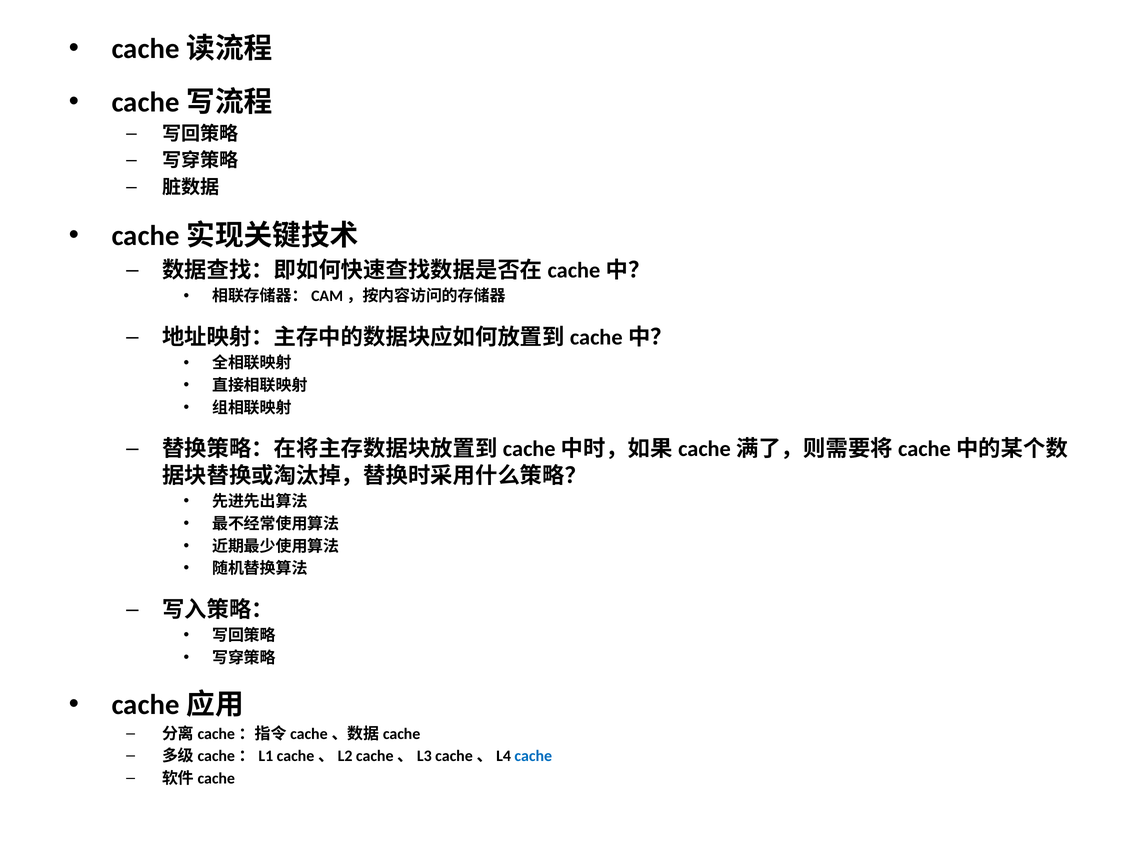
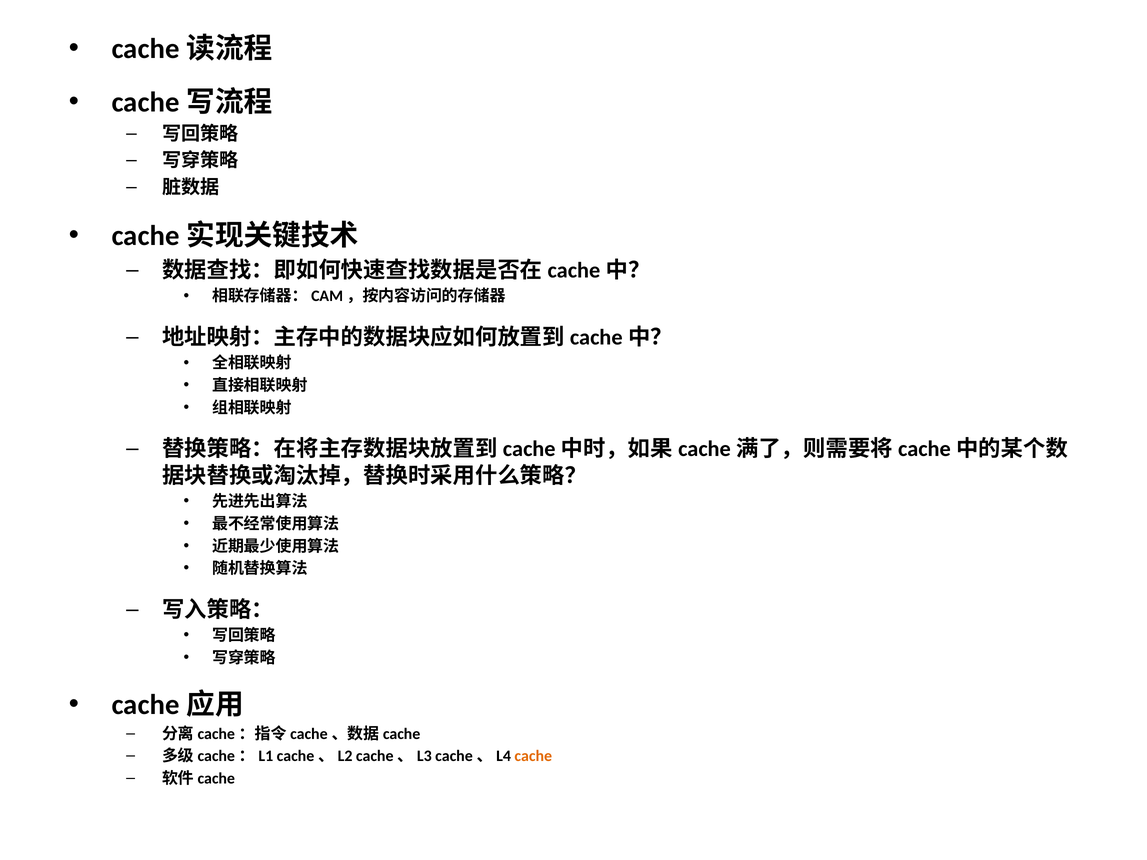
cache colour: blue -> orange
